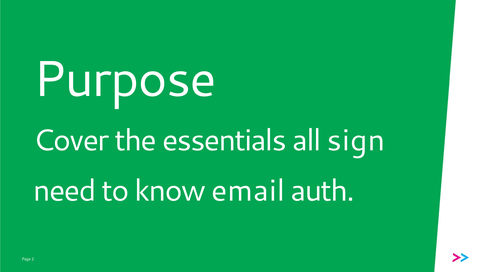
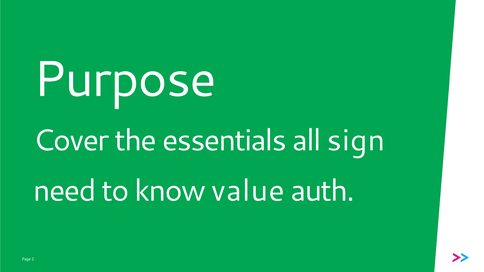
email: email -> value
